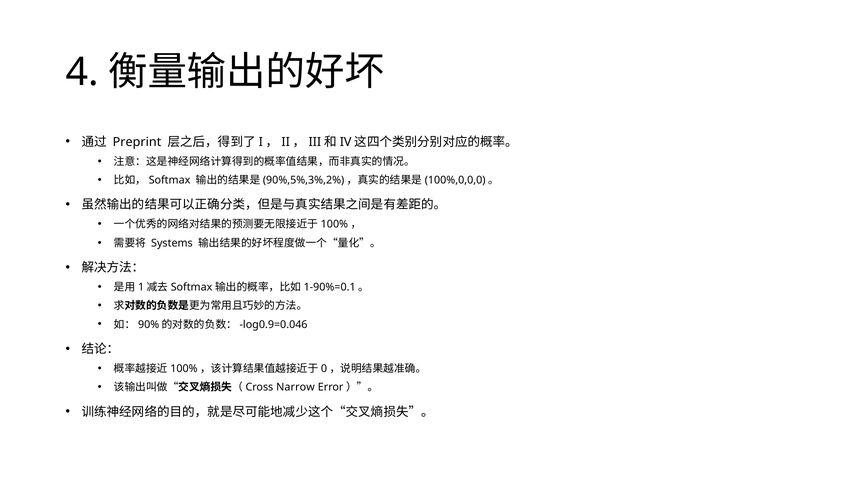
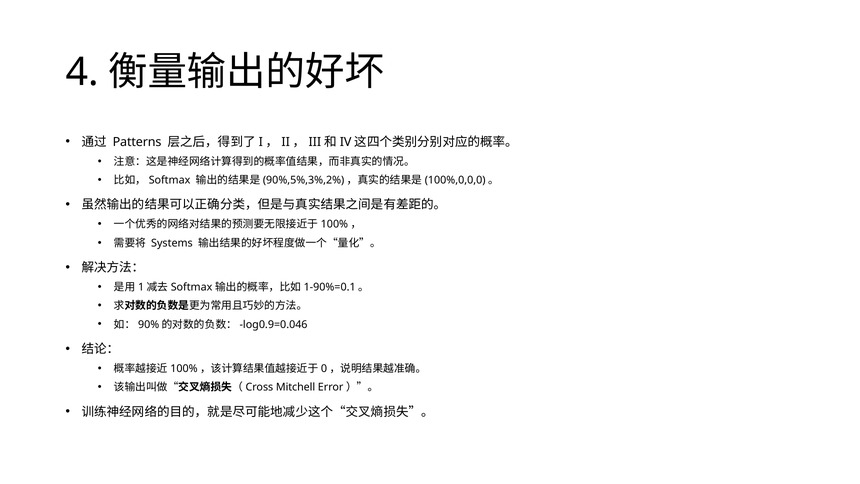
Preprint: Preprint -> Patterns
Narrow: Narrow -> Mitchell
